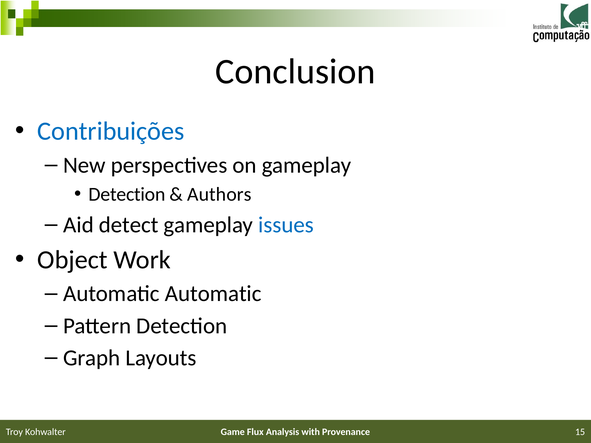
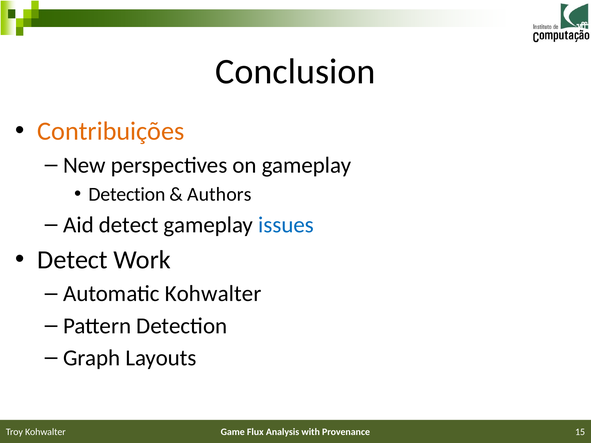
Contribuições colour: blue -> orange
Object at (72, 260): Object -> Detect
Automatic Automatic: Automatic -> Kohwalter
